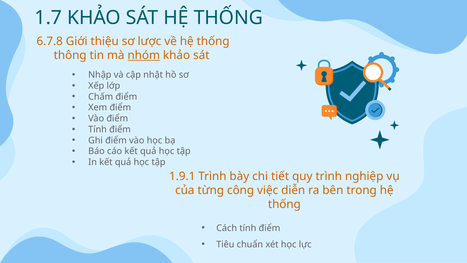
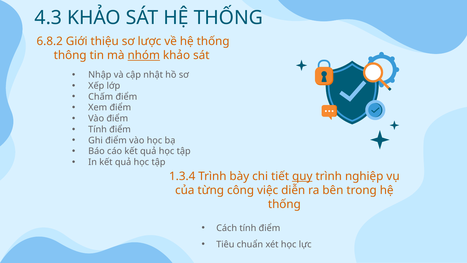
1.7: 1.7 -> 4.3
6.7.8: 6.7.8 -> 6.8.2
1.9.1: 1.9.1 -> 1.3.4
quy underline: none -> present
